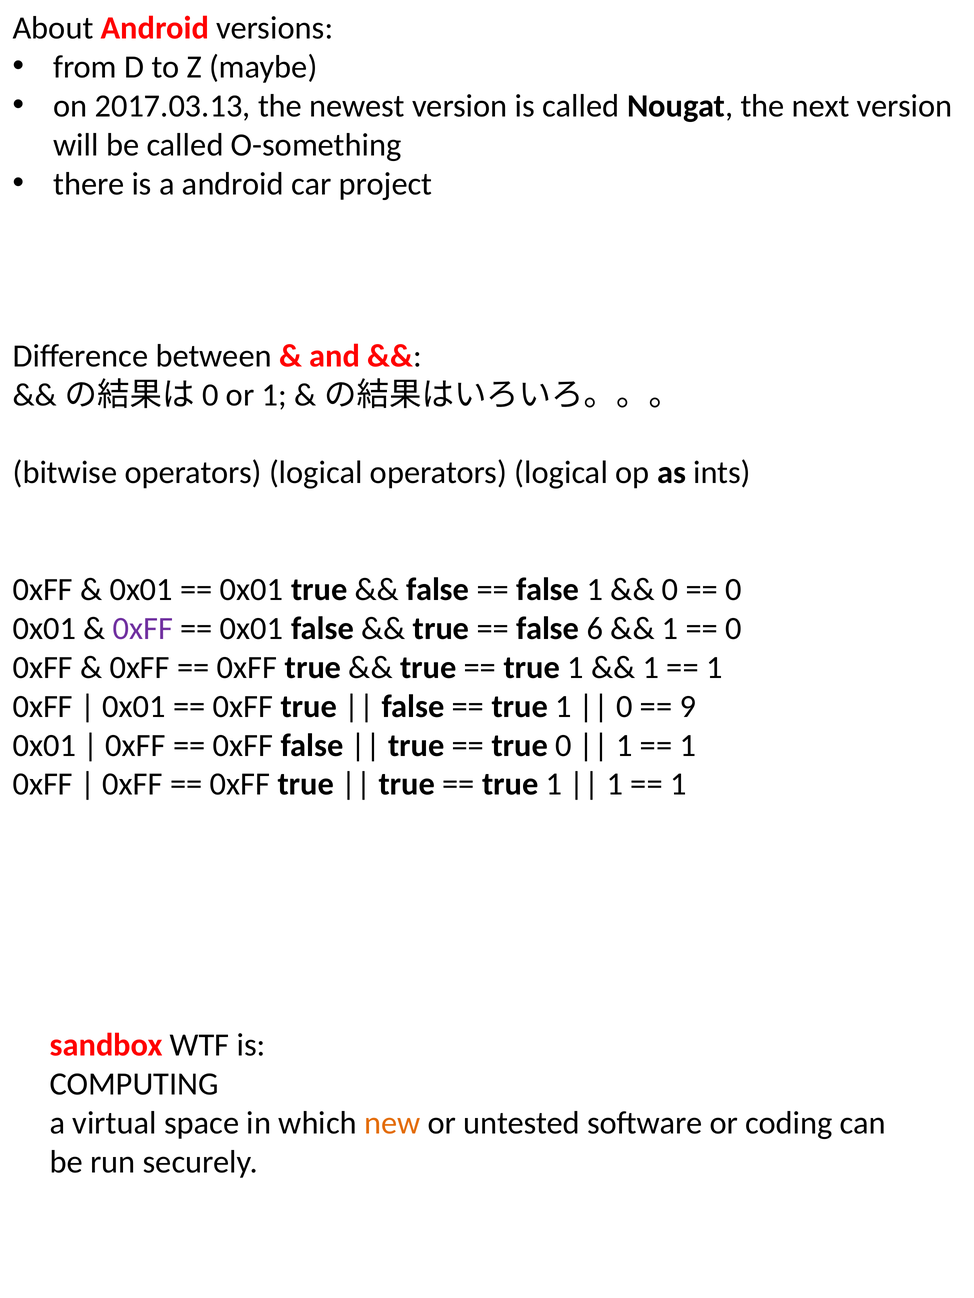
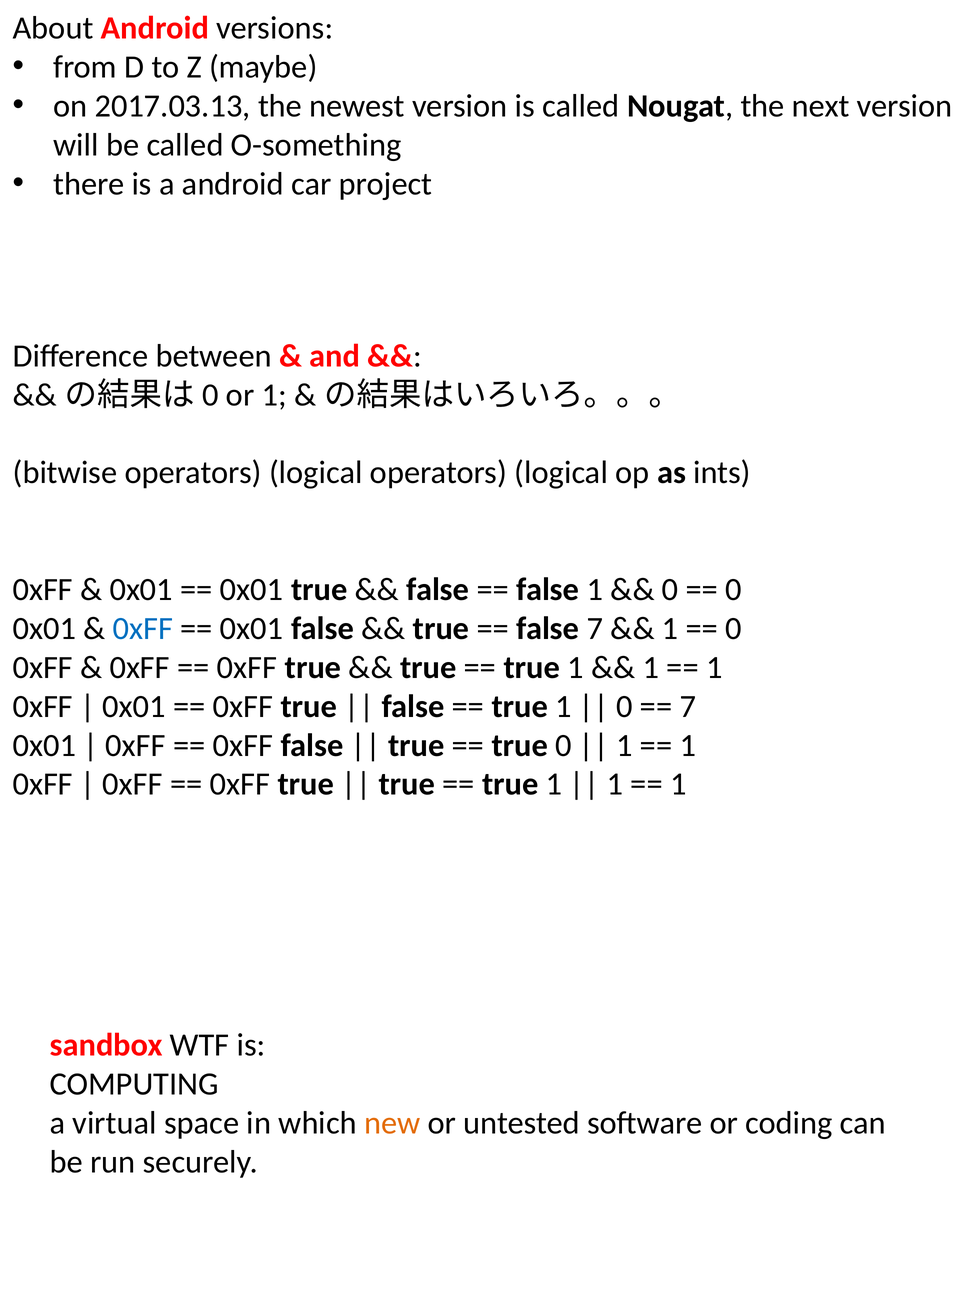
0xFF at (143, 629) colour: purple -> blue
false 6: 6 -> 7
9 at (688, 707): 9 -> 7
